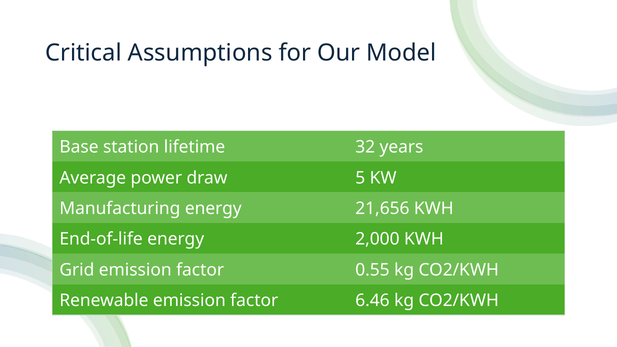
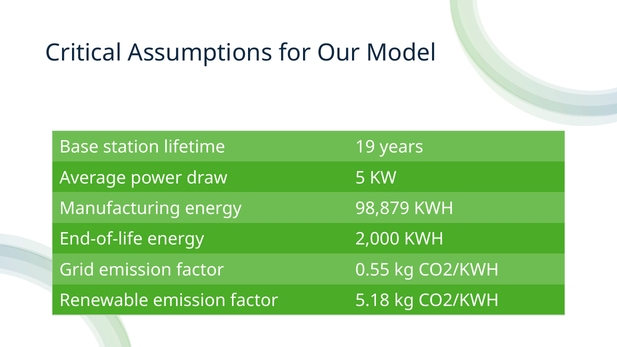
32: 32 -> 19
21,656: 21,656 -> 98,879
6.46: 6.46 -> 5.18
